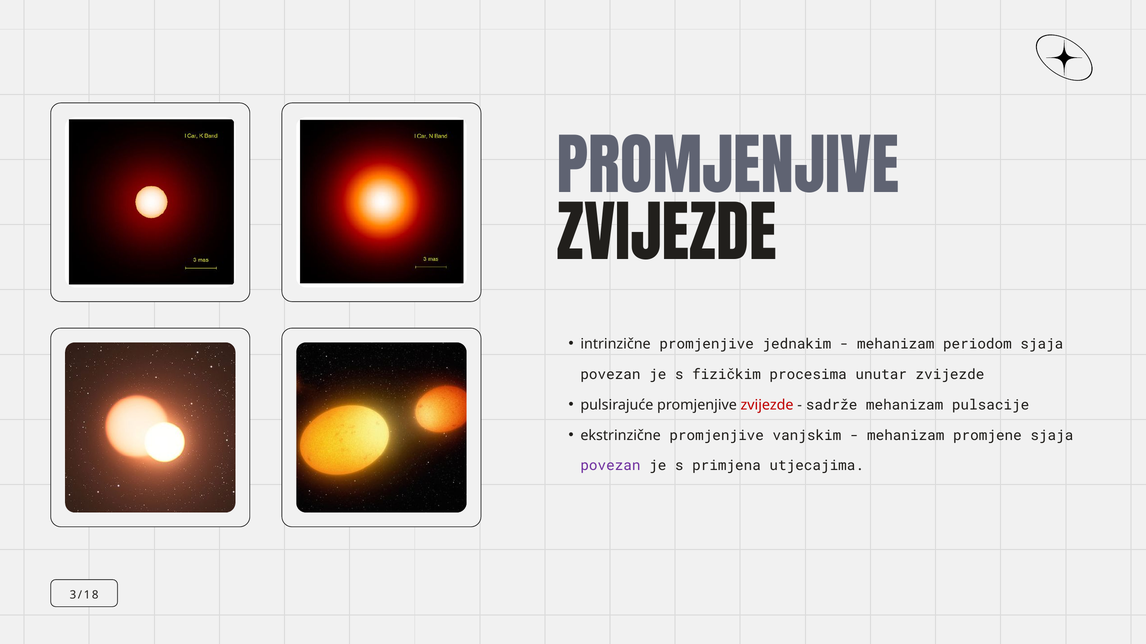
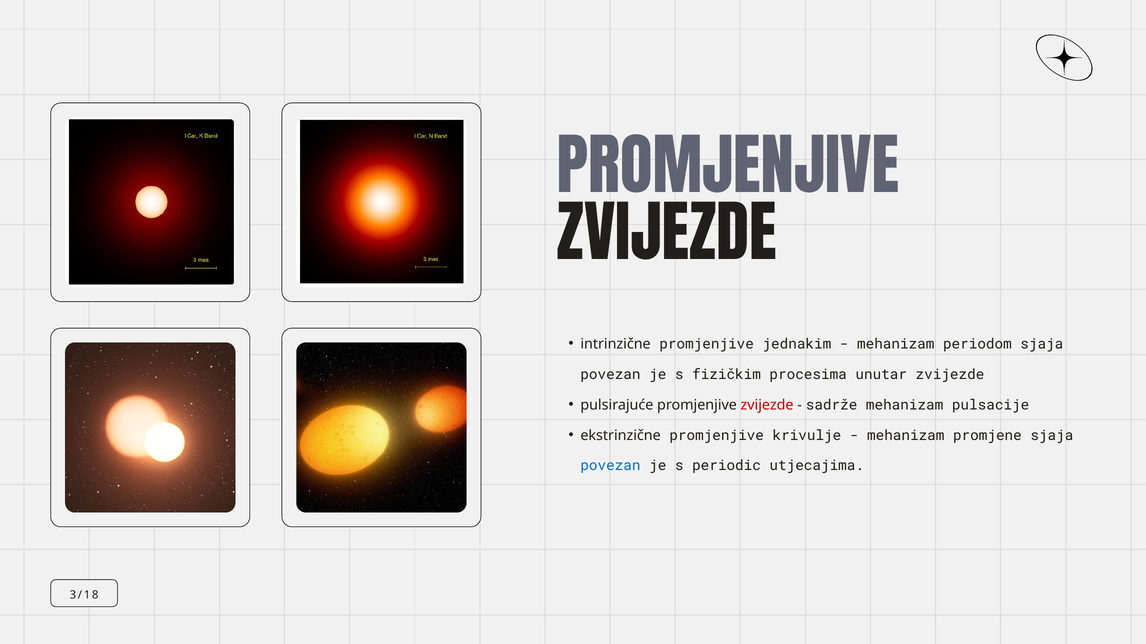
vanjskim: vanjskim -> krivulje
povezan at (610, 466) colour: purple -> blue
primjena: primjena -> periodic
